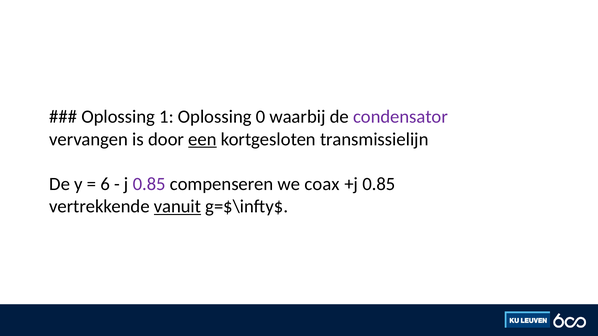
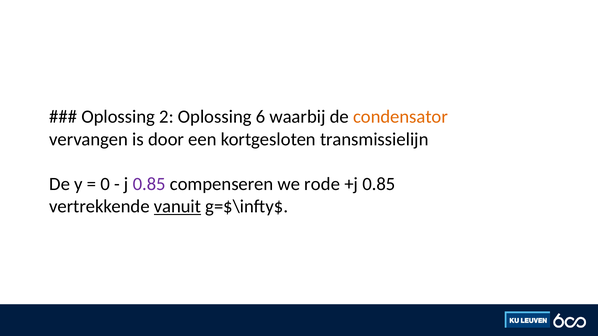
1: 1 -> 2
0: 0 -> 6
condensator colour: purple -> orange
een underline: present -> none
6: 6 -> 0
coax: coax -> rode
